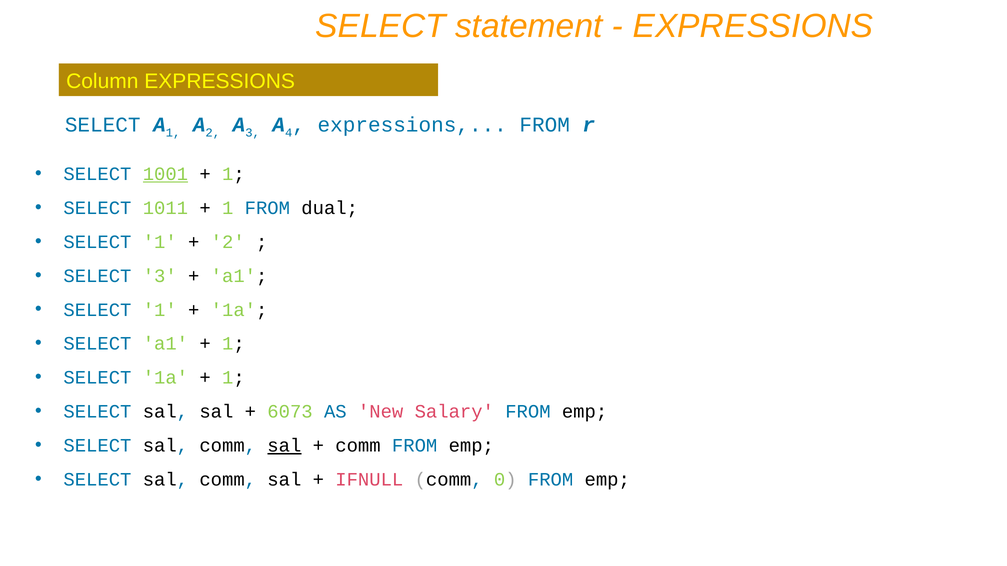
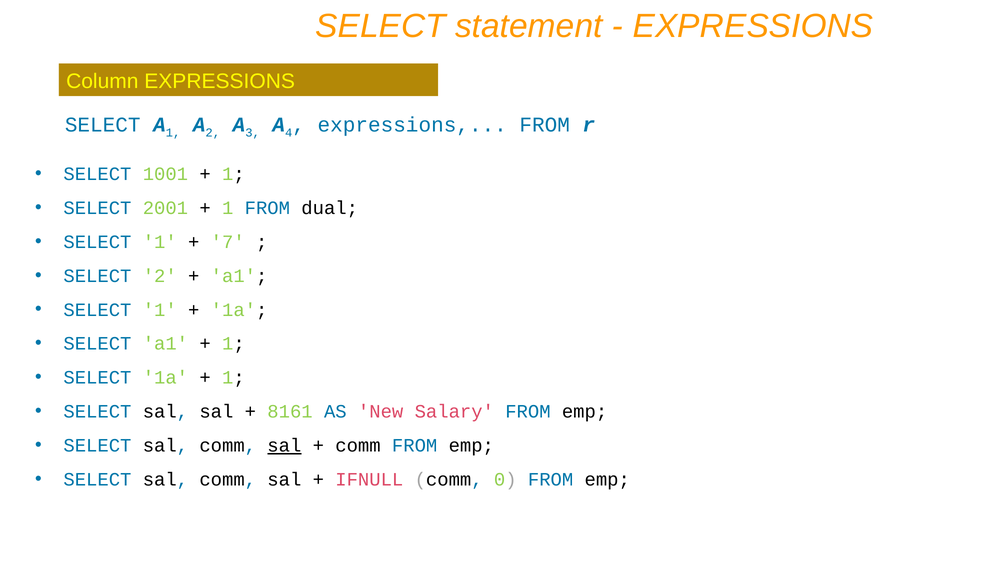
1001 underline: present -> none
1011: 1011 -> 2001
2 at (228, 242): 2 -> 7
SELECT 3: 3 -> 2
6073: 6073 -> 8161
